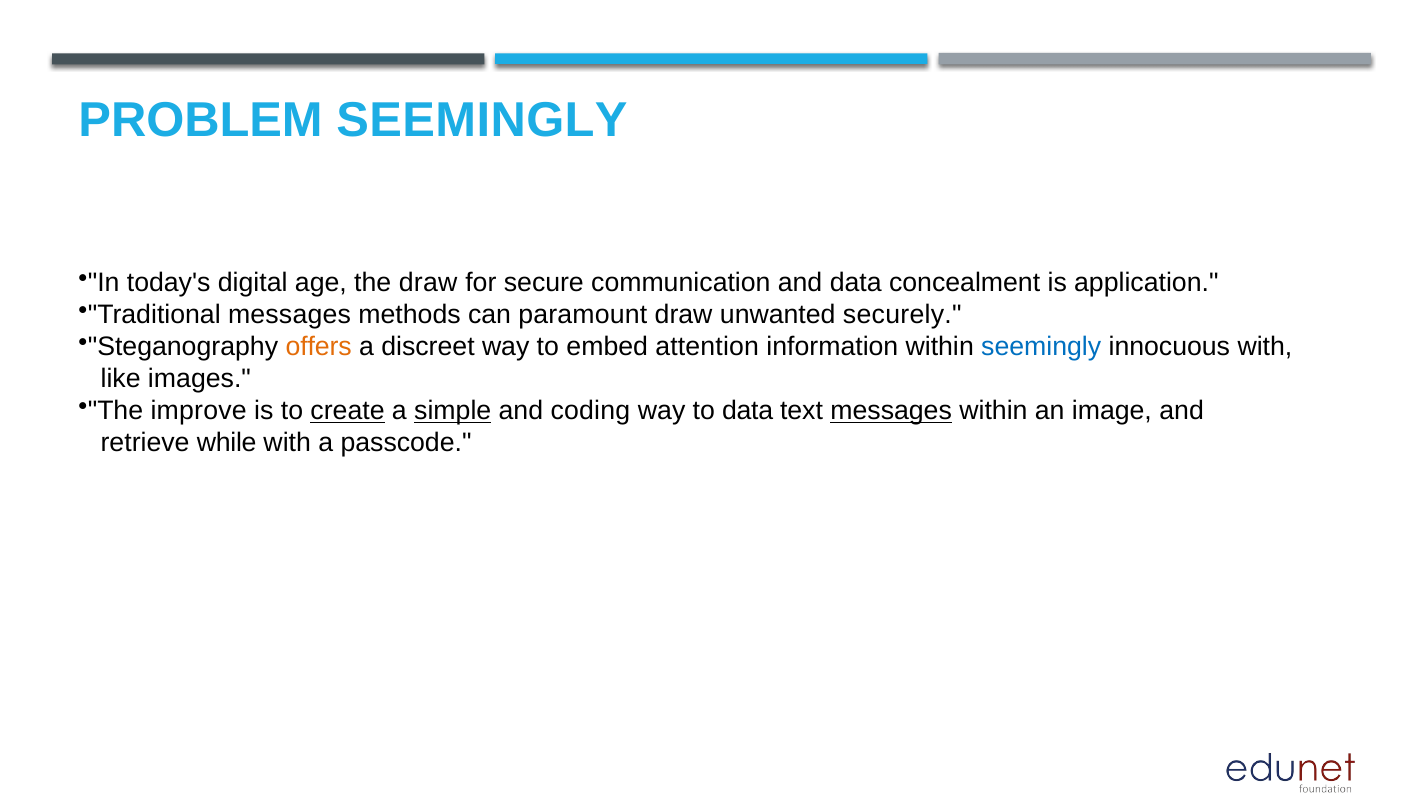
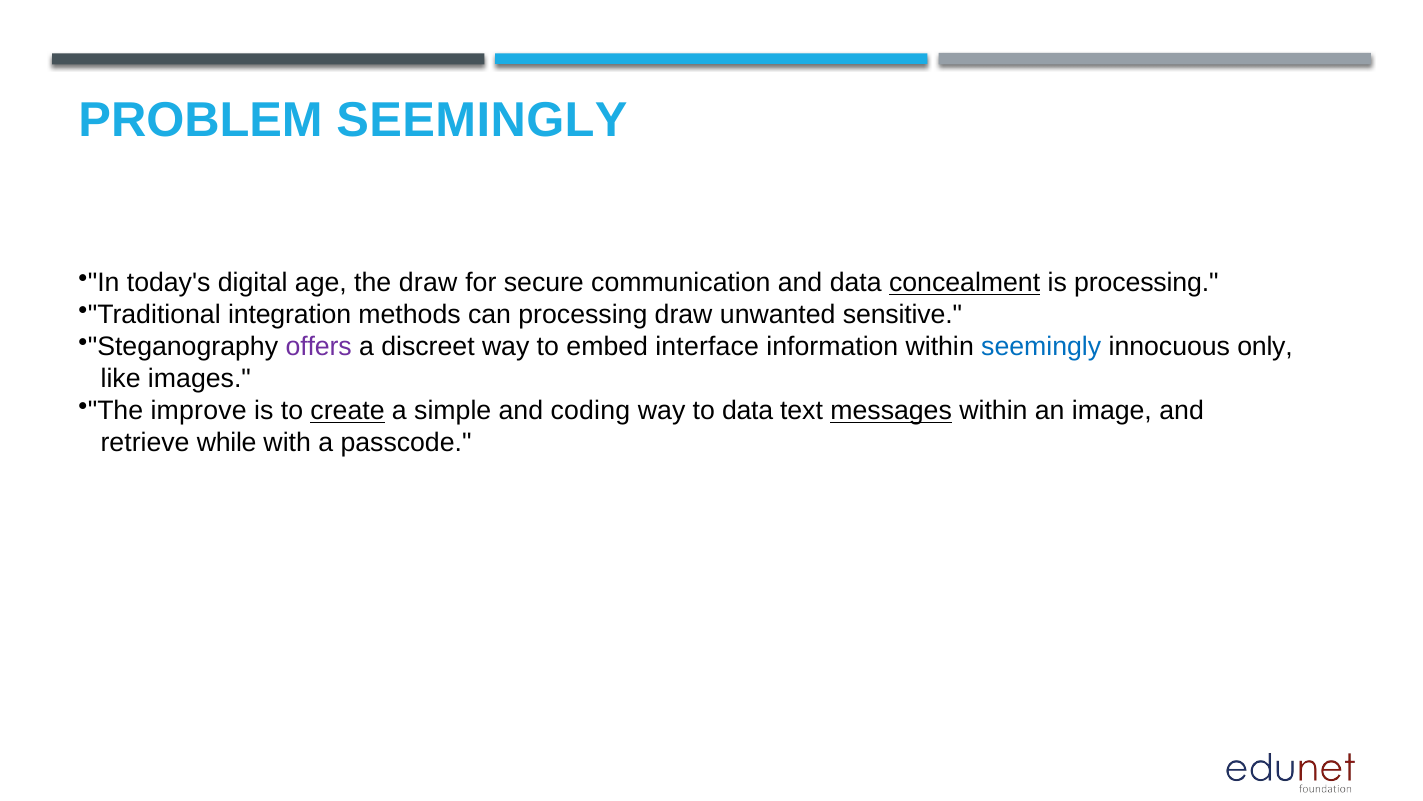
concealment underline: none -> present
is application: application -> processing
messages at (289, 315): messages -> integration
can paramount: paramount -> processing
securely: securely -> sensitive
offers colour: orange -> purple
attention: attention -> interface
innocuous with: with -> only
simple underline: present -> none
